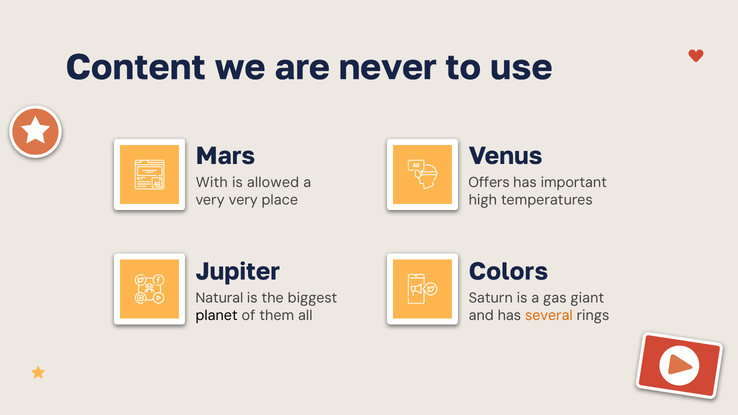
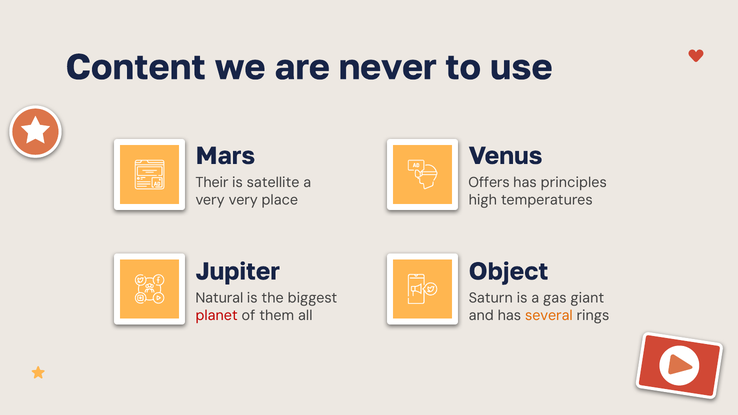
With: With -> Their
allowed: allowed -> satellite
important: important -> principles
Colors: Colors -> Object
planet colour: black -> red
